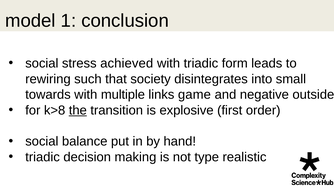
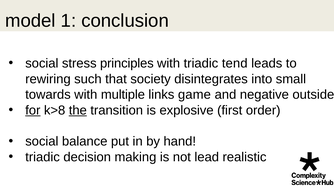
achieved: achieved -> principles
form: form -> tend
for underline: none -> present
type: type -> lead
